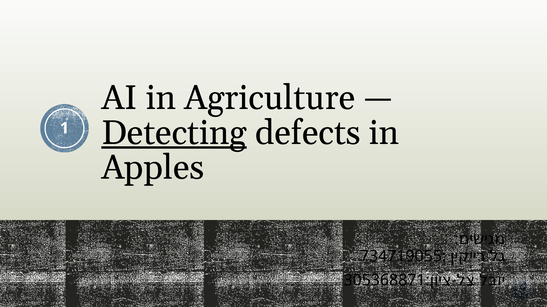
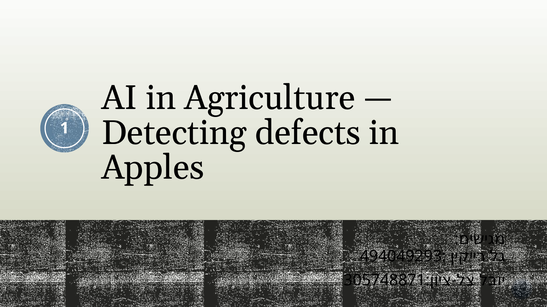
Detecting underline: present -> none
734719055: 734719055 -> 494049293
305368871: 305368871 -> 305748871
